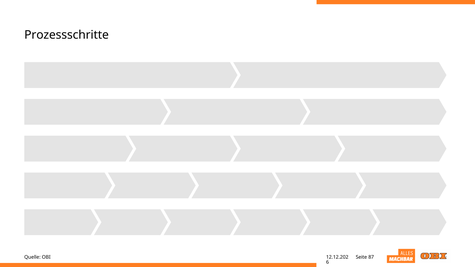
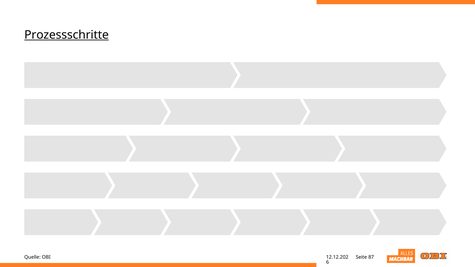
Prozessschritte underline: none -> present
